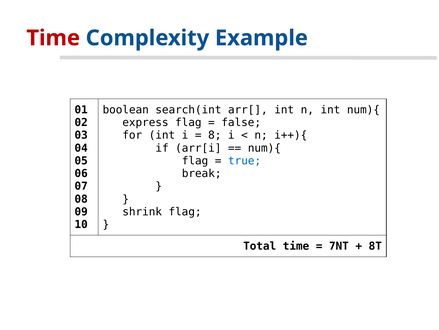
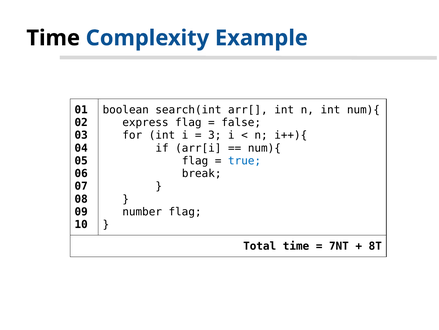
Time at (53, 38) colour: red -> black
8: 8 -> 3
shrink: shrink -> number
